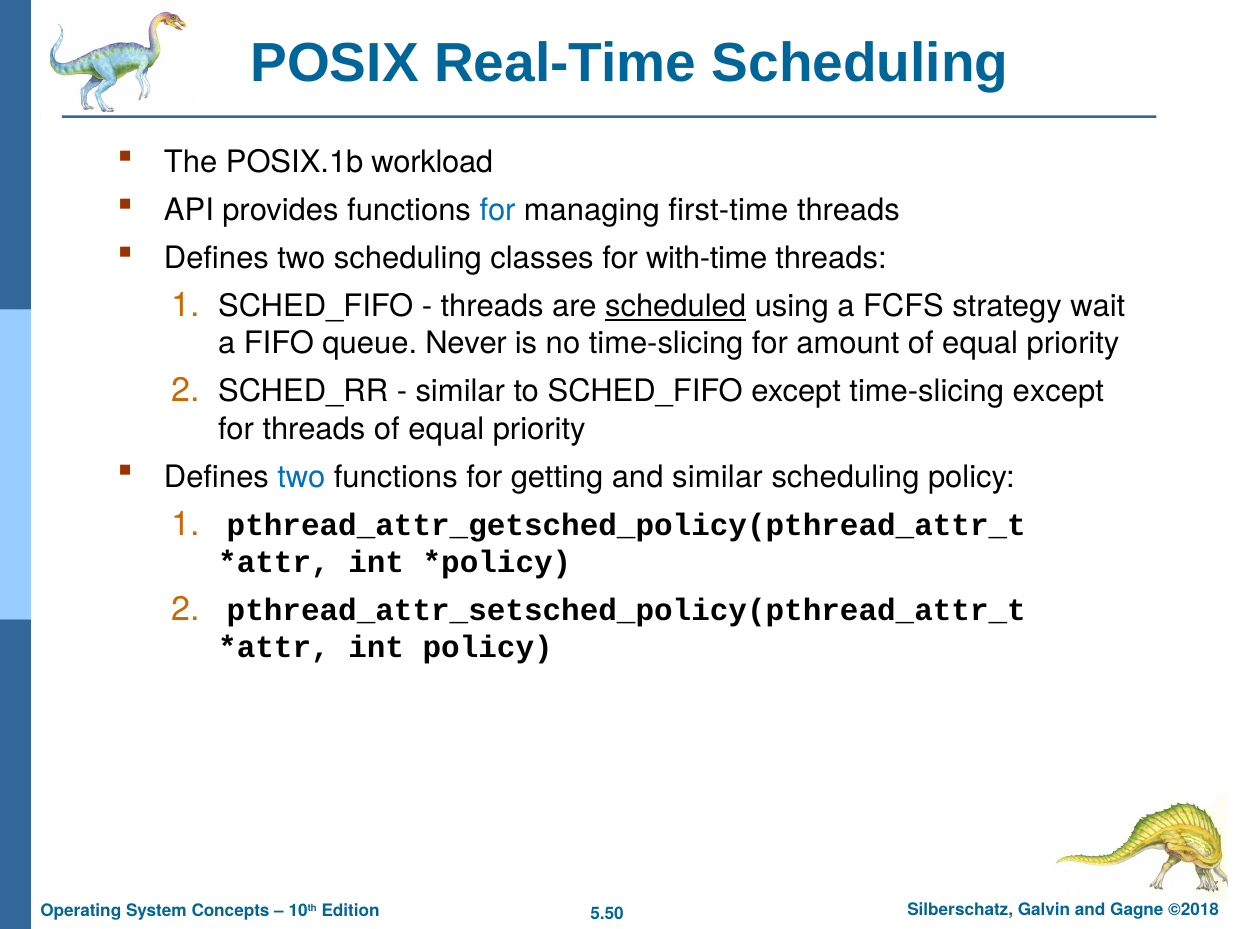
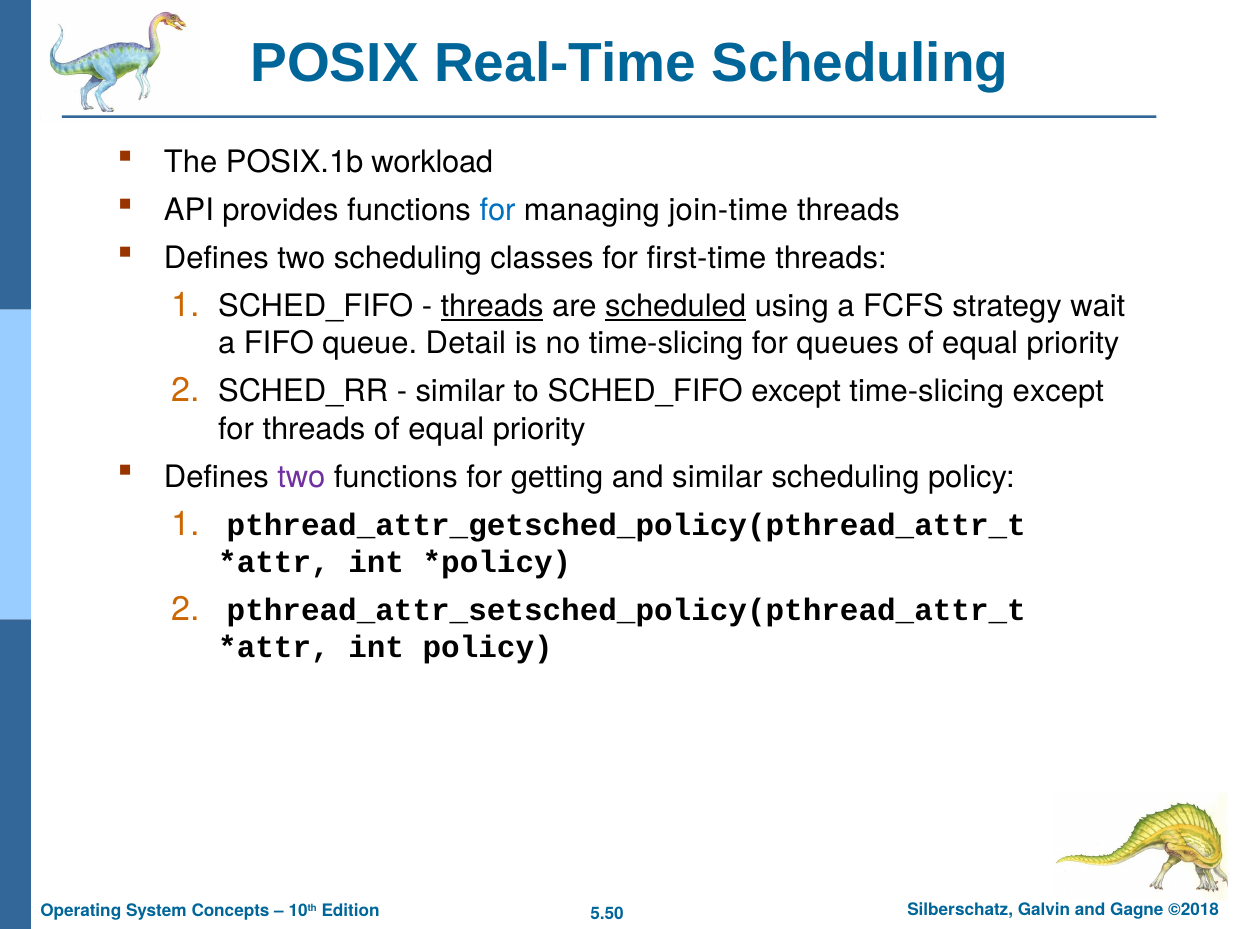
first-time: first-time -> join-time
with-time: with-time -> first-time
threads at (492, 307) underline: none -> present
Never: Never -> Detail
amount: amount -> queues
two at (301, 477) colour: blue -> purple
